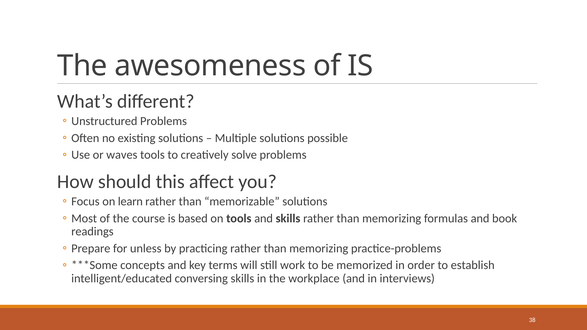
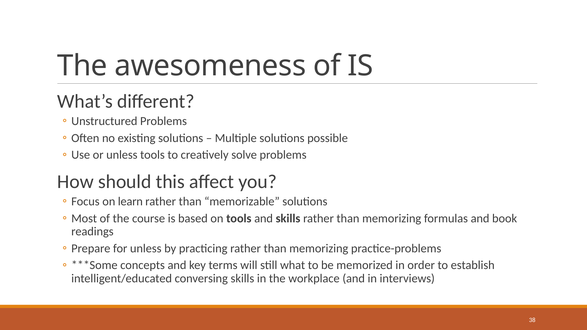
or waves: waves -> unless
work: work -> what
